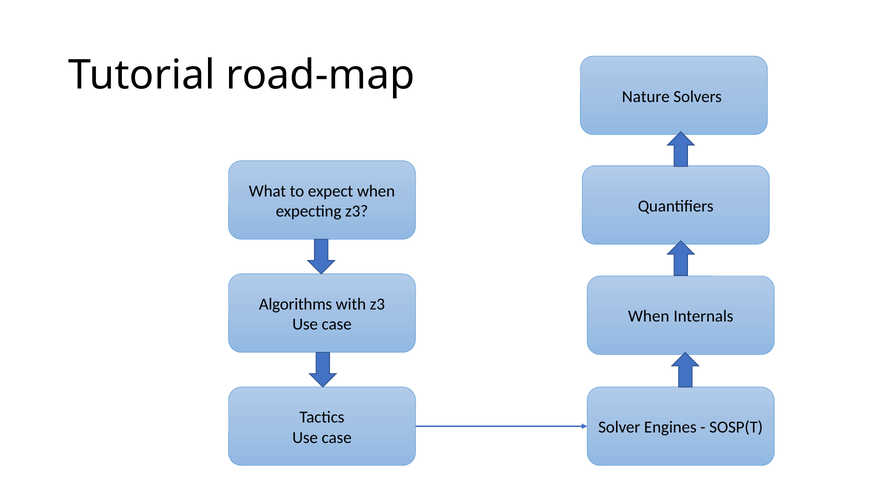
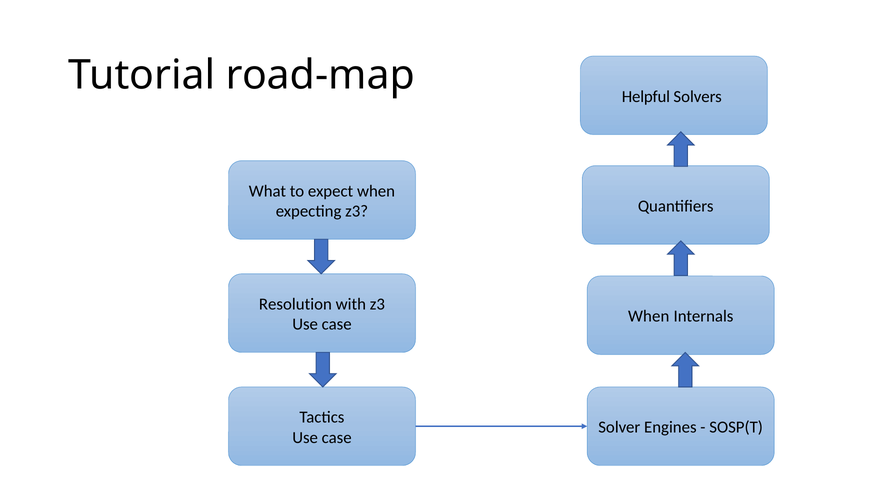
Nature: Nature -> Helpful
Algorithms: Algorithms -> Resolution
